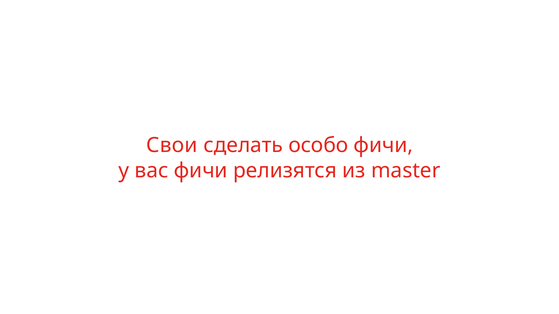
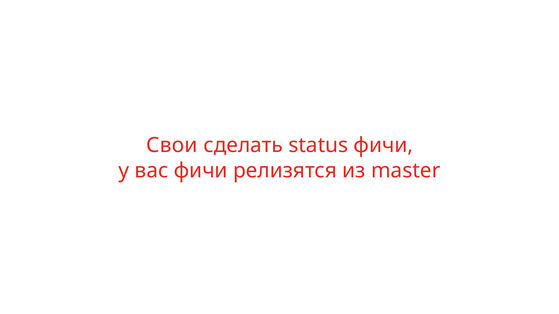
особо: особо -> status
